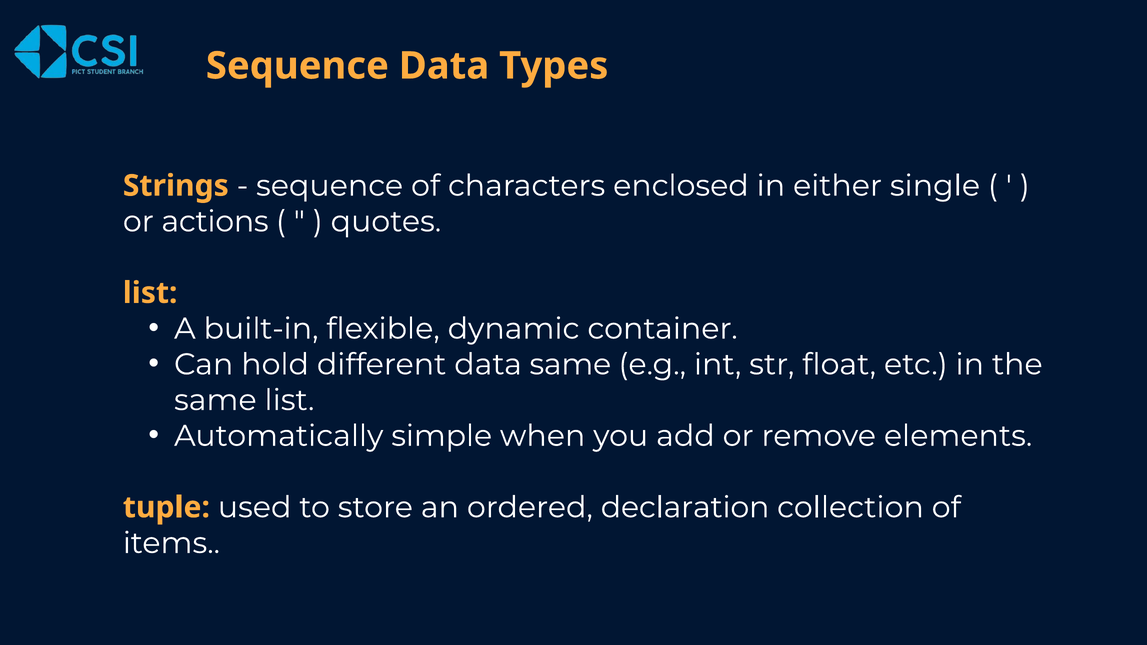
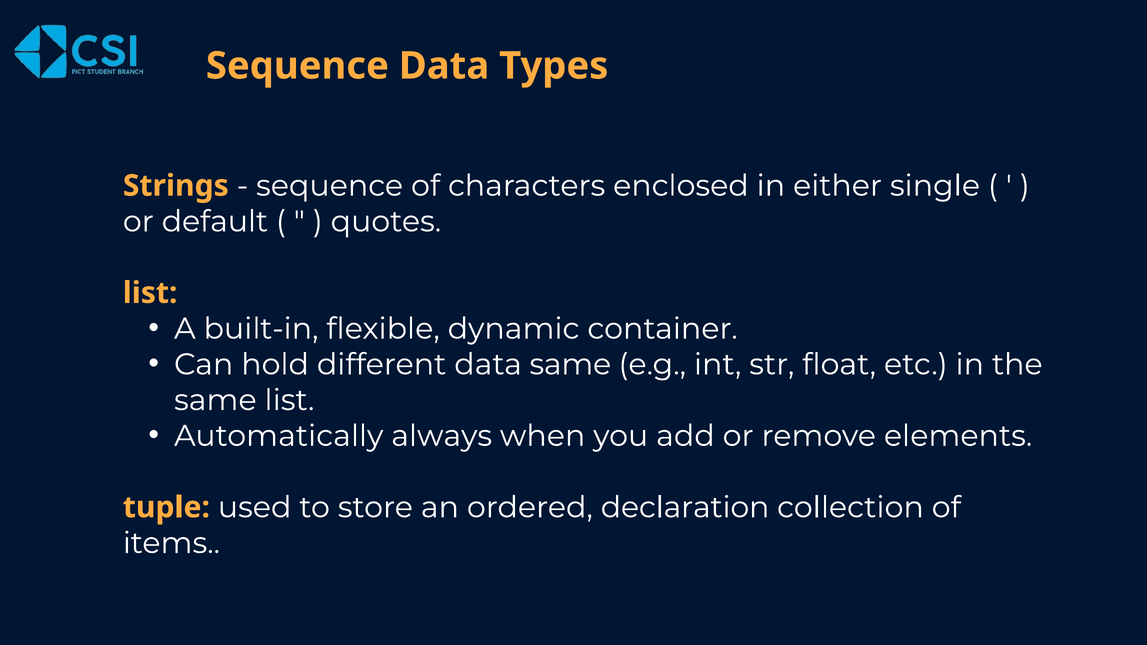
actions: actions -> default
simple: simple -> always
